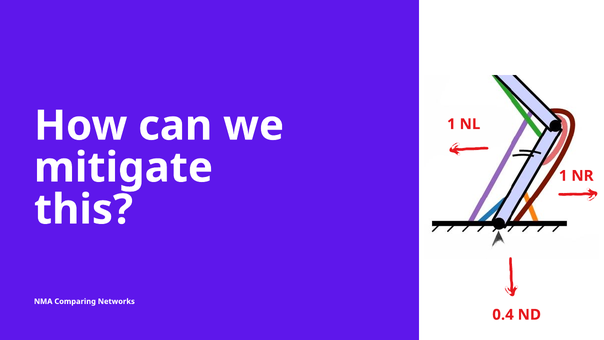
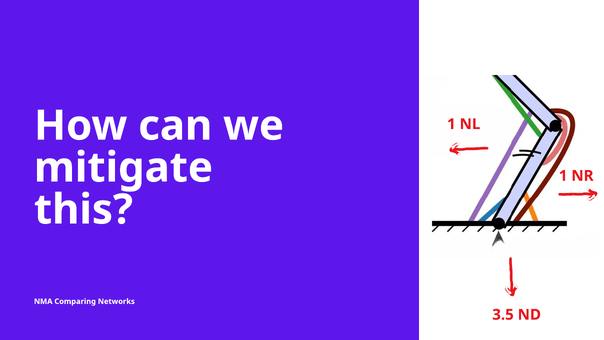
0.4: 0.4 -> 3.5
